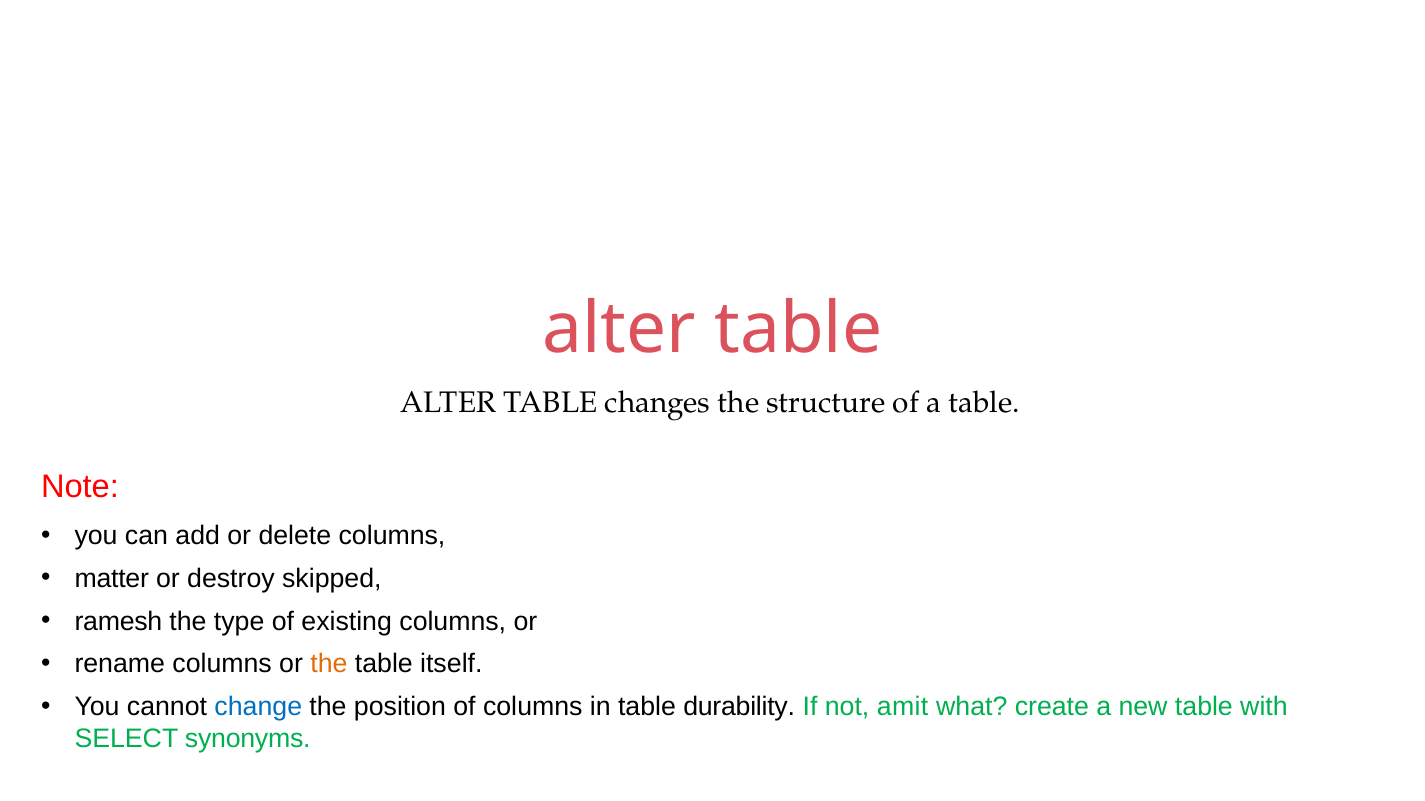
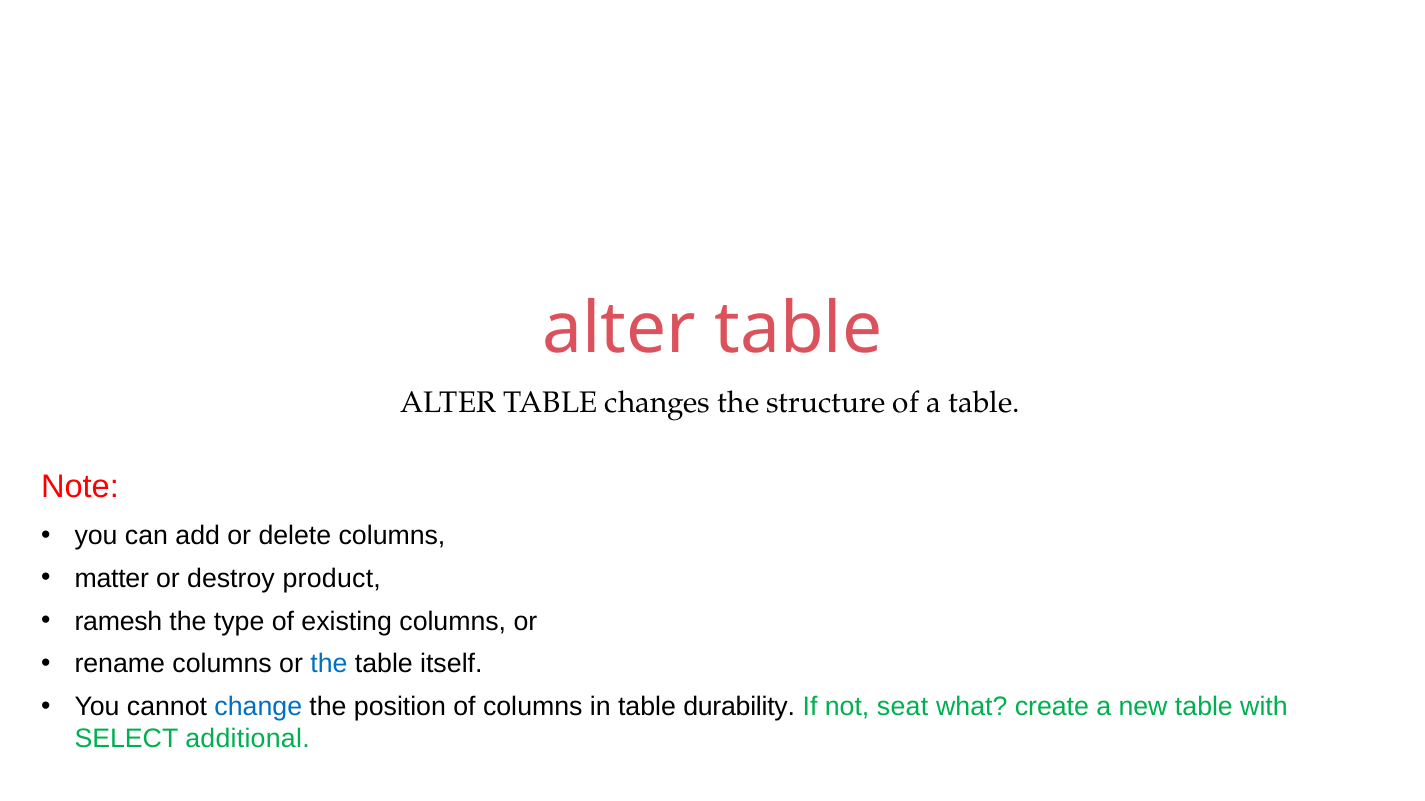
skipped: skipped -> product
the at (329, 664) colour: orange -> blue
amit: amit -> seat
synonyms: synonyms -> additional
